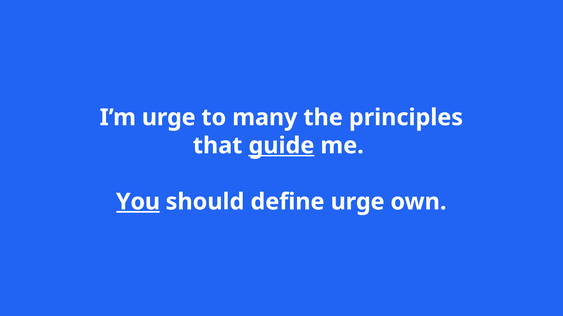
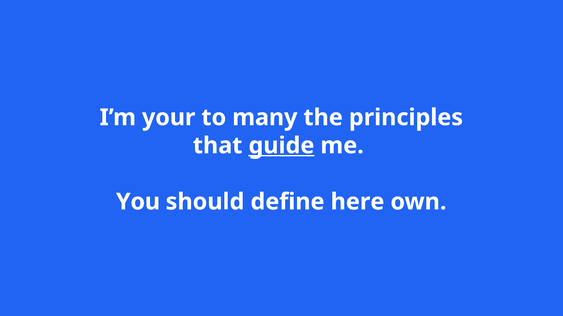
I’m urge: urge -> your
You underline: present -> none
define urge: urge -> here
